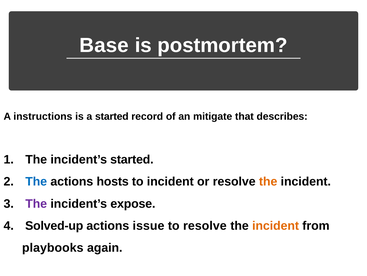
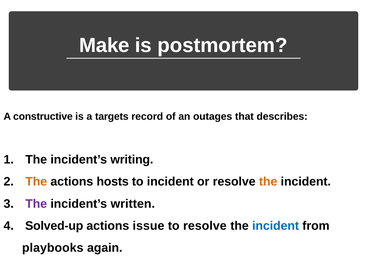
Base: Base -> Make
instructions: instructions -> constructive
a started: started -> targets
mitigate: mitigate -> outages
incident’s started: started -> writing
The at (36, 181) colour: blue -> orange
expose: expose -> written
incident at (276, 225) colour: orange -> blue
